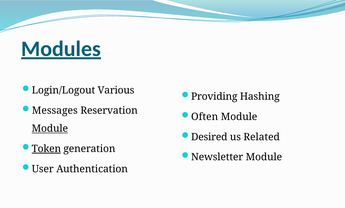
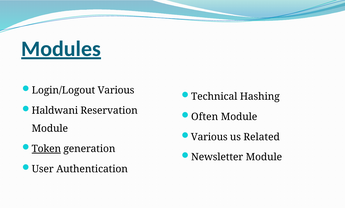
Providing: Providing -> Technical
Messages: Messages -> Haldwani
Module at (50, 128) underline: present -> none
Desired at (209, 137): Desired -> Various
